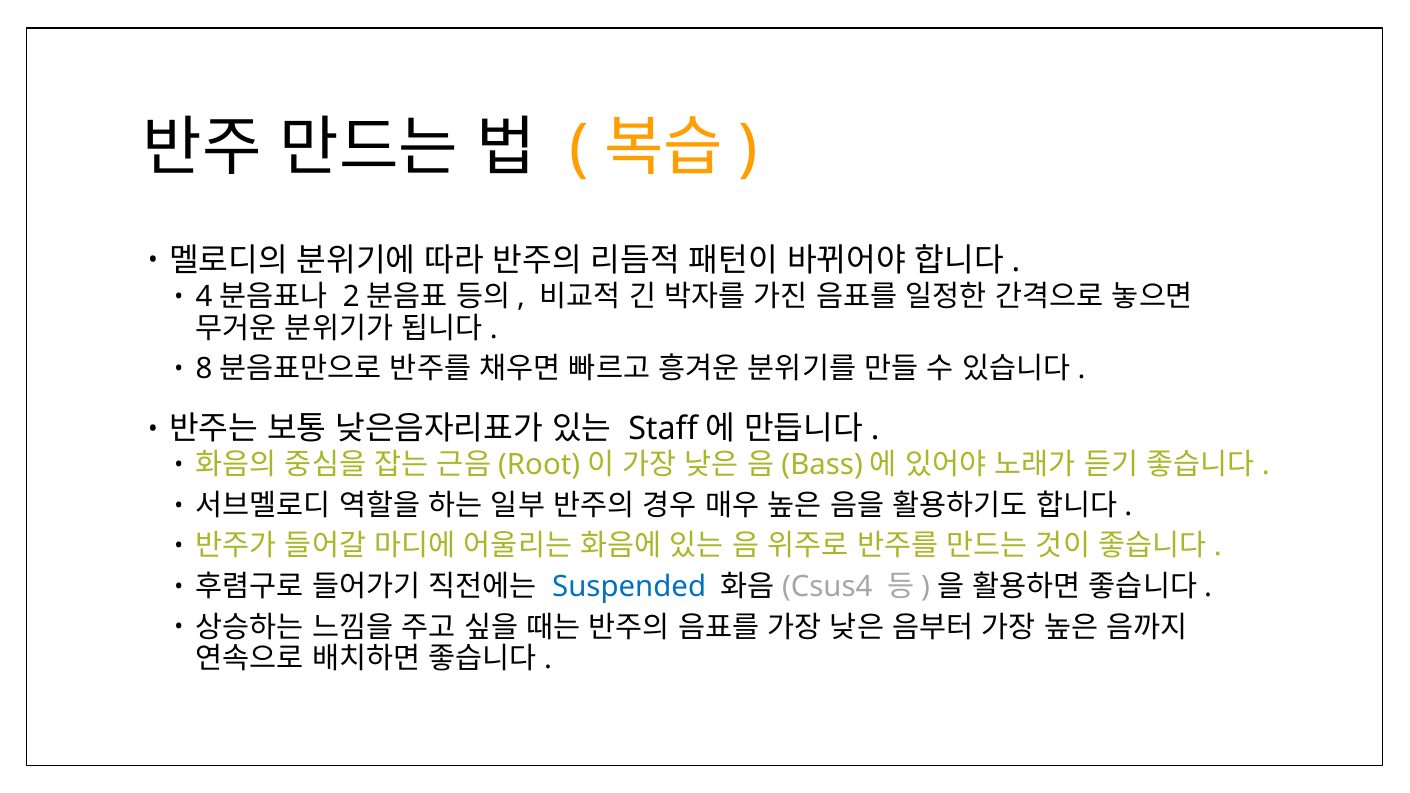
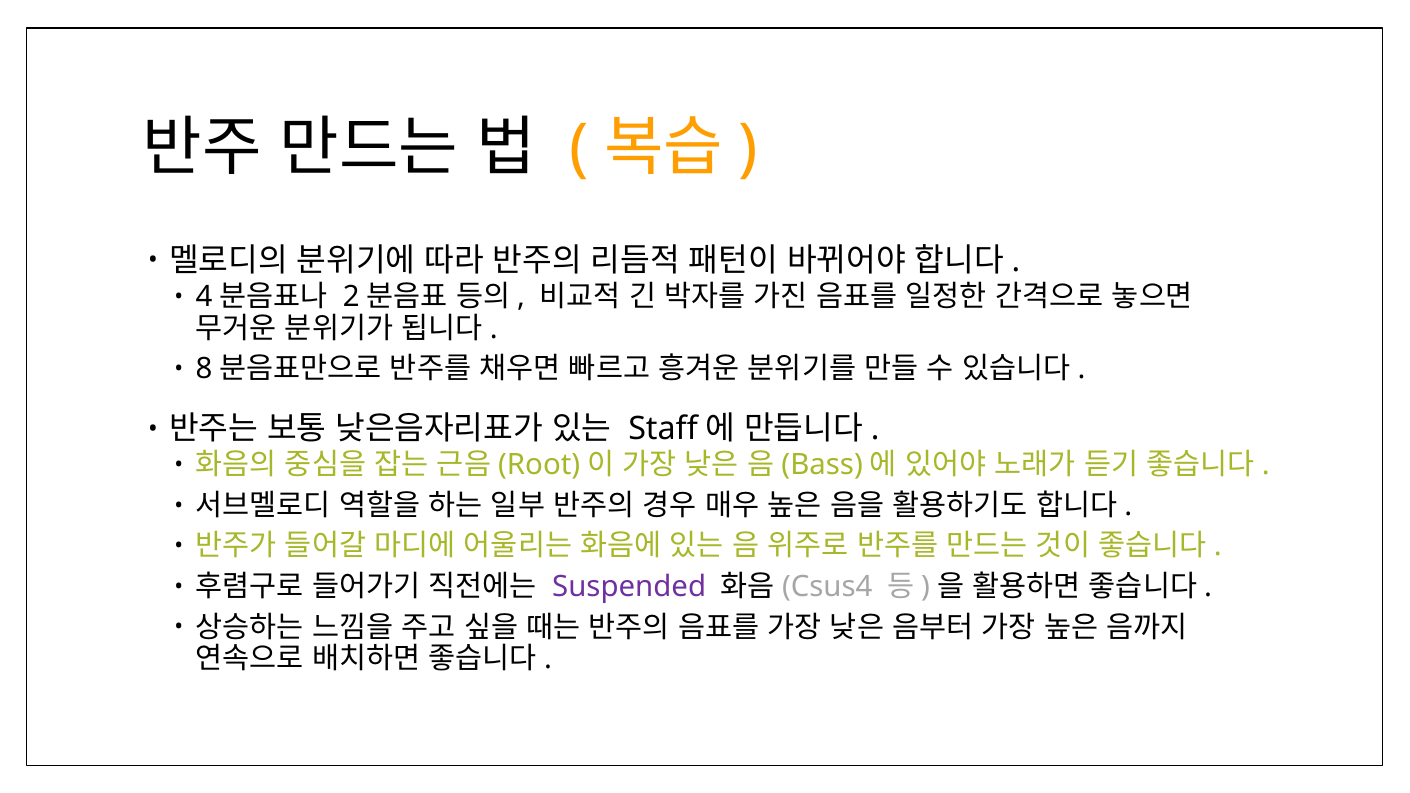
Suspended colour: blue -> purple
